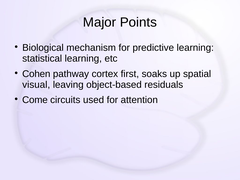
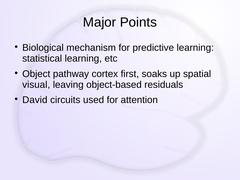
Cohen: Cohen -> Object
Come: Come -> David
